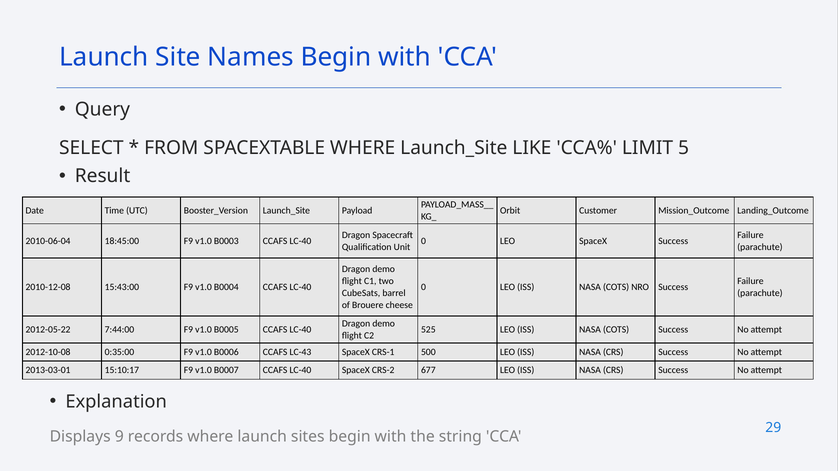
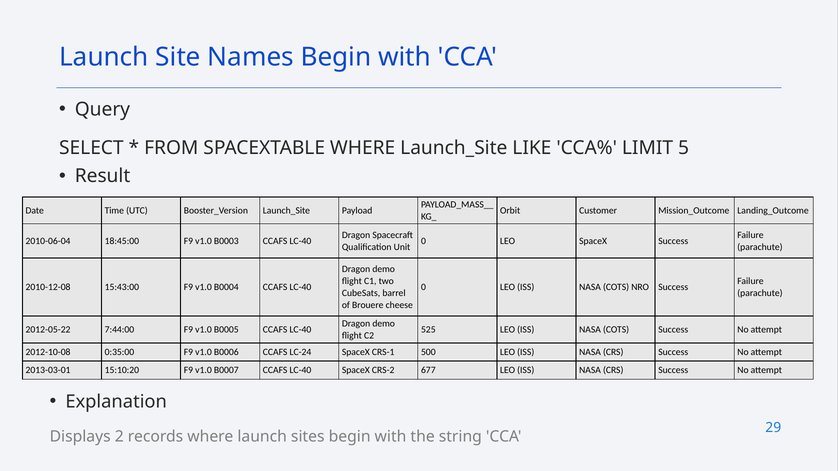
LC-43: LC-43 -> LC-24
15:10:17: 15:10:17 -> 15:10:20
9: 9 -> 2
